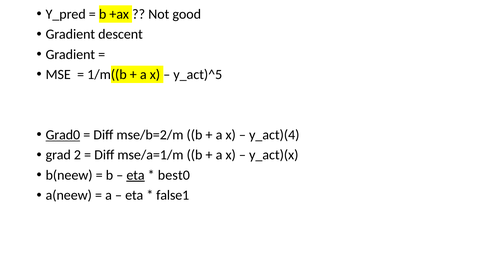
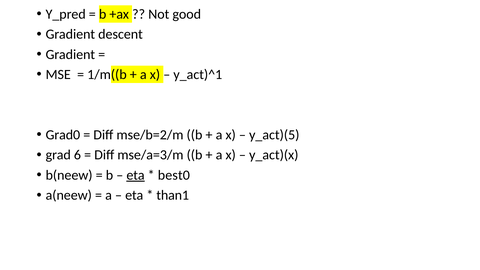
y_act)^5: y_act)^5 -> y_act)^1
Grad0 underline: present -> none
y_act)(4: y_act)(4 -> y_act)(5
2: 2 -> 6
mse/a=1/m: mse/a=1/m -> mse/a=3/m
false1: false1 -> than1
